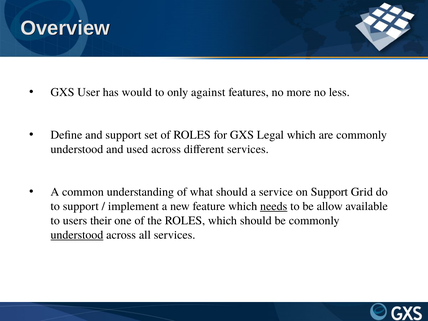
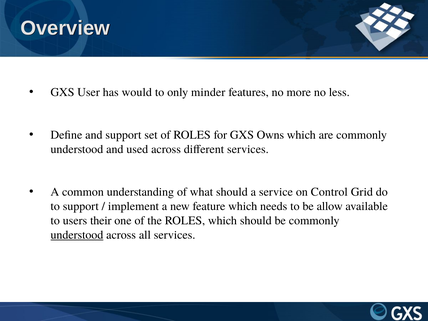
against: against -> minder
Legal: Legal -> Owns
on Support: Support -> Control
needs underline: present -> none
